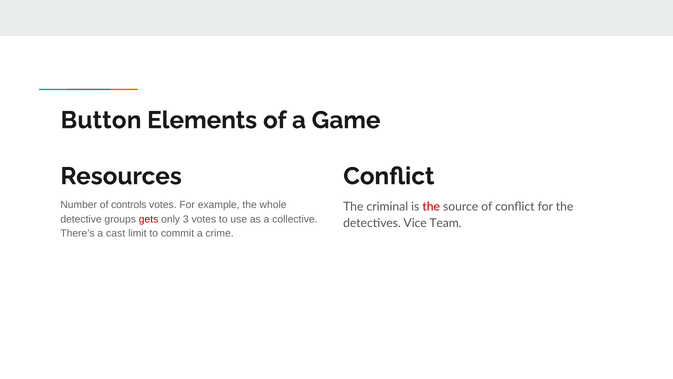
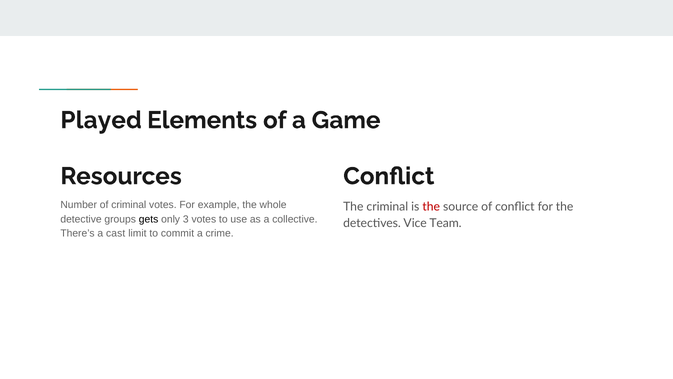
Button: Button -> Played
of controls: controls -> criminal
gets colour: red -> black
